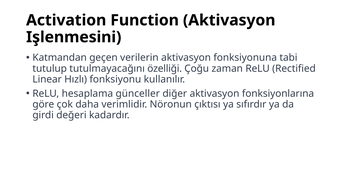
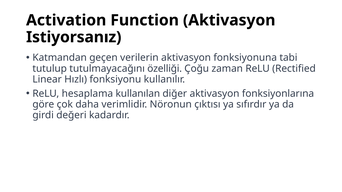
Işlenmesini: Işlenmesini -> Istiyorsanız
günceller: günceller -> kullanılan
